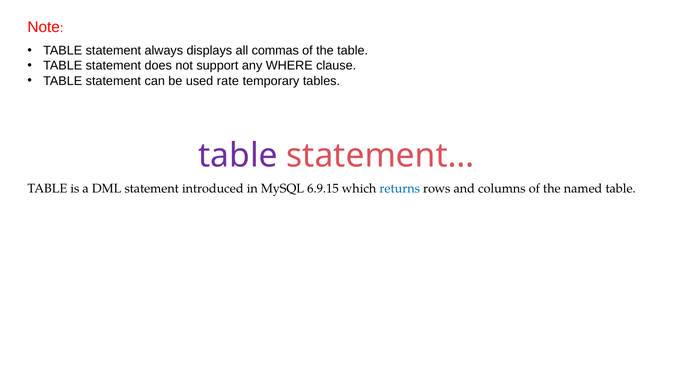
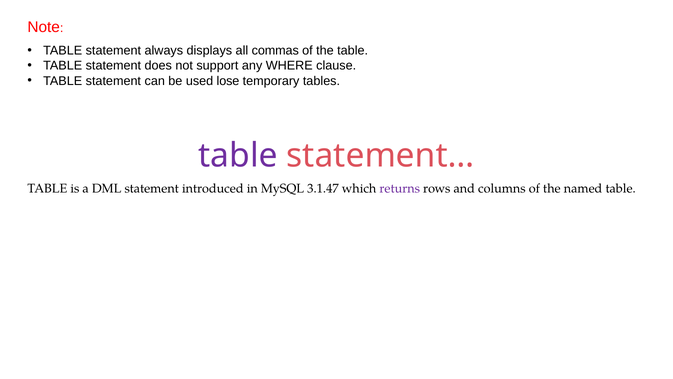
rate: rate -> lose
6.9.15: 6.9.15 -> 3.1.47
returns colour: blue -> purple
